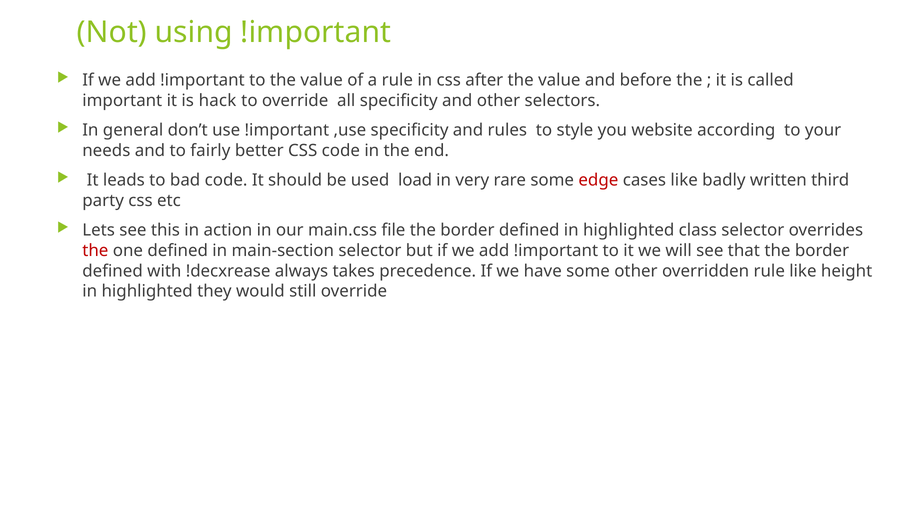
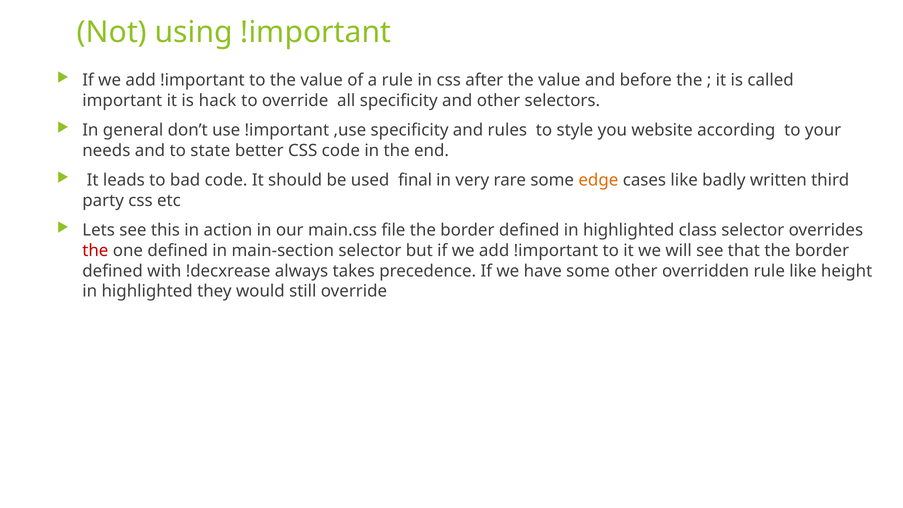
fairly: fairly -> state
load: load -> final
edge colour: red -> orange
